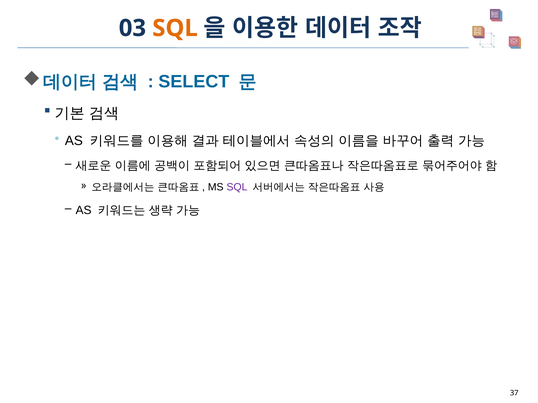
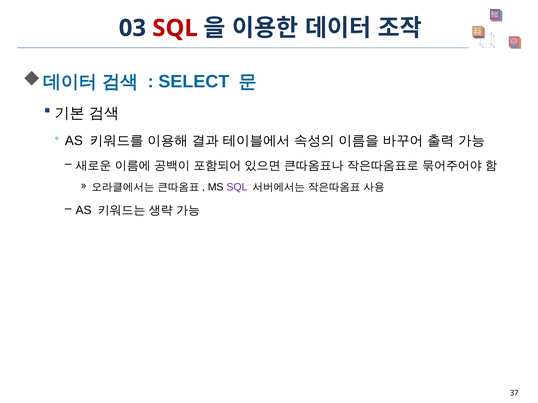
SQL at (175, 28) colour: orange -> red
